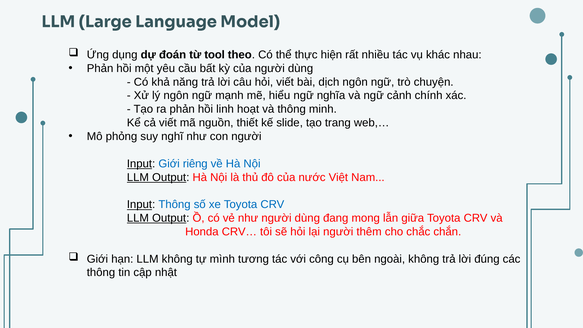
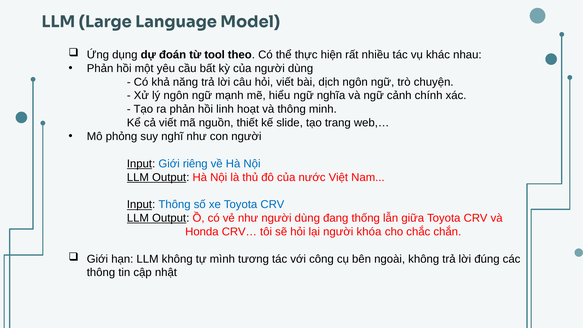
mong: mong -> thống
thêm: thêm -> khóa
